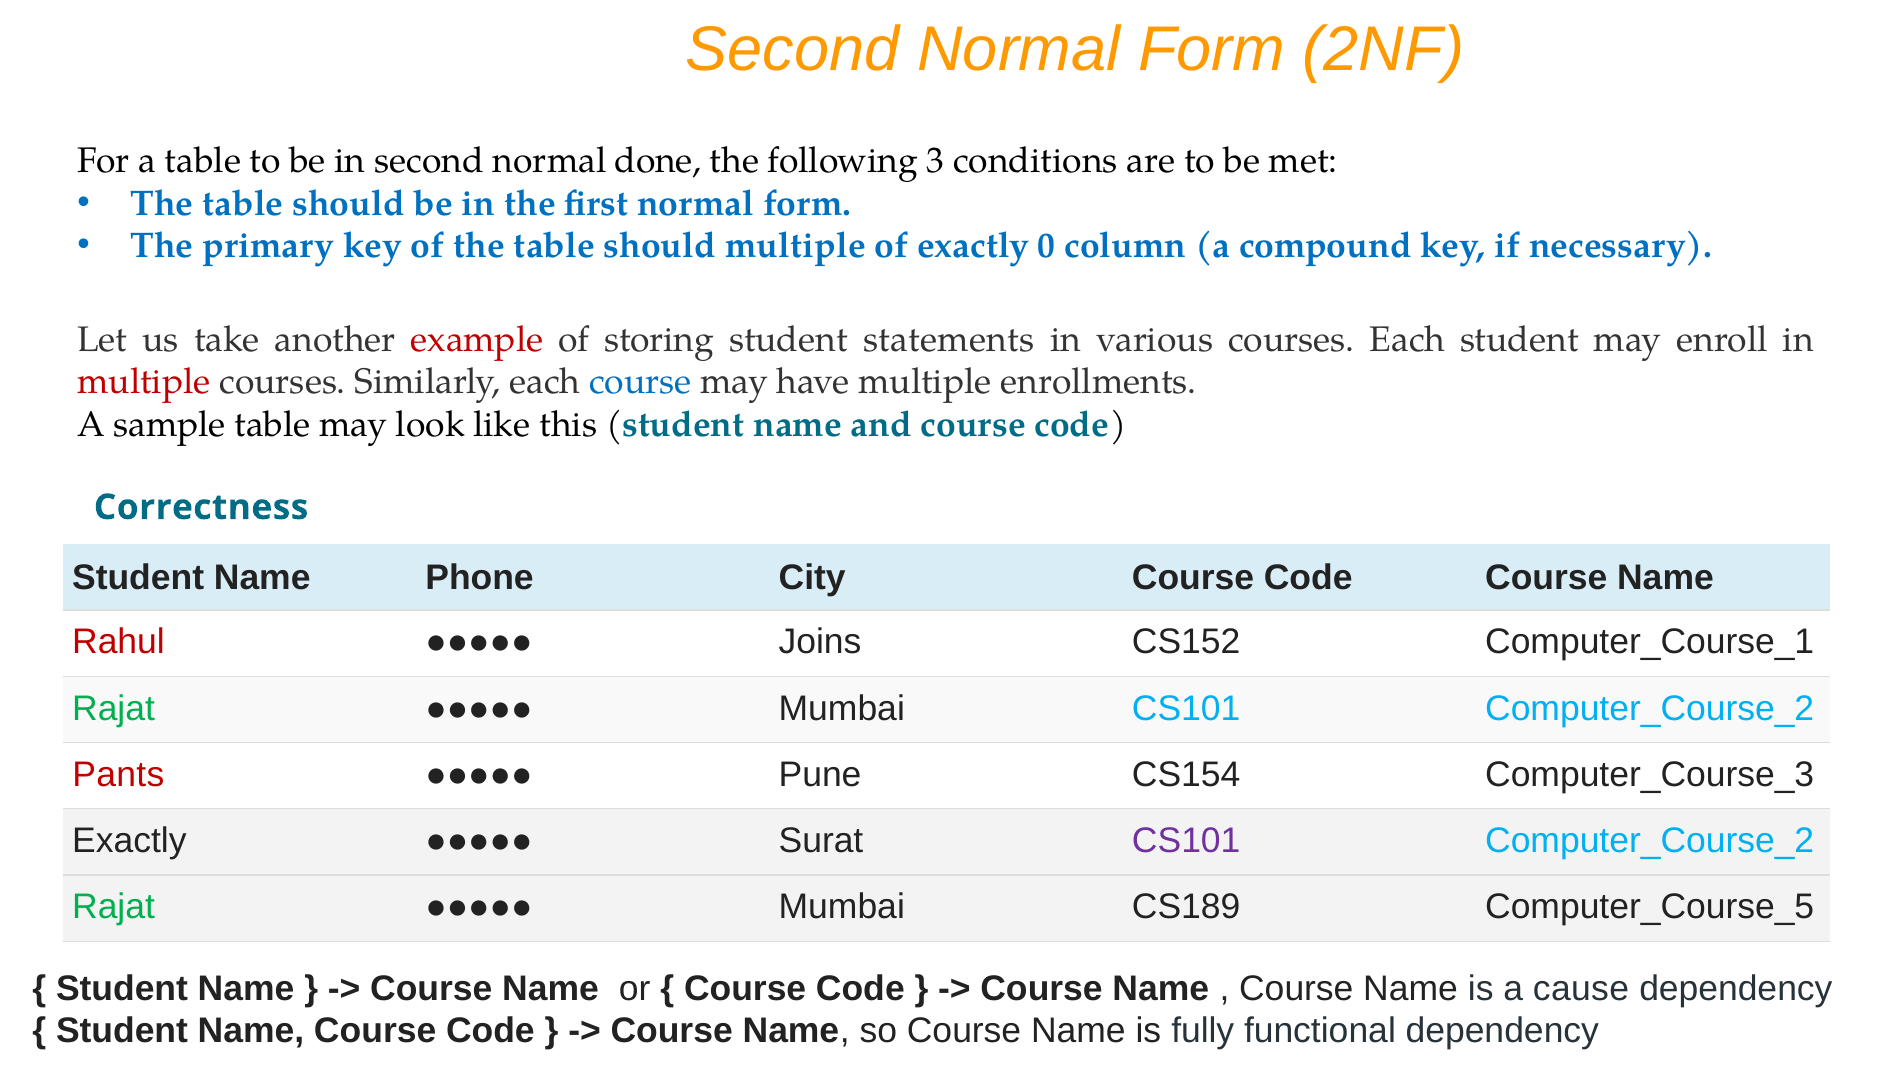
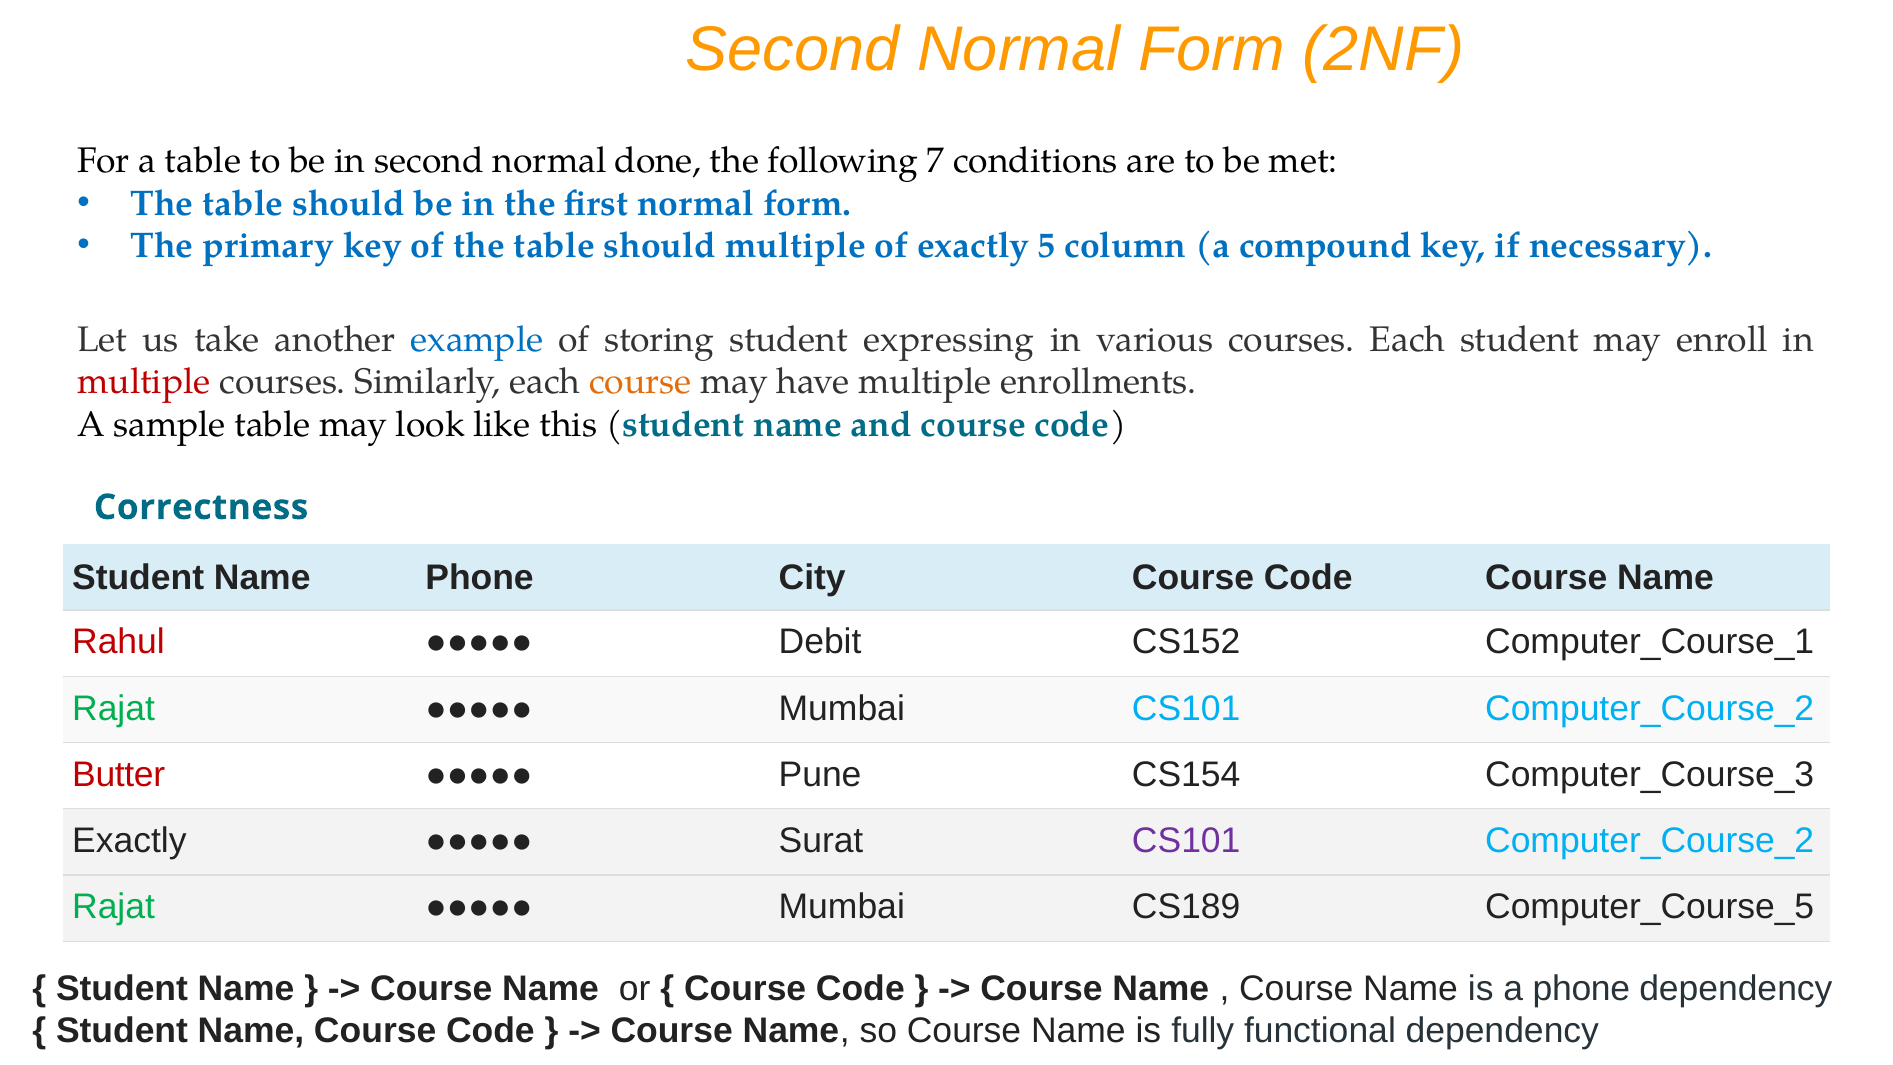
3: 3 -> 7
0: 0 -> 5
example colour: red -> blue
statements: statements -> expressing
course at (641, 382) colour: blue -> orange
Joins: Joins -> Debit
Pants: Pants -> Butter
a cause: cause -> phone
